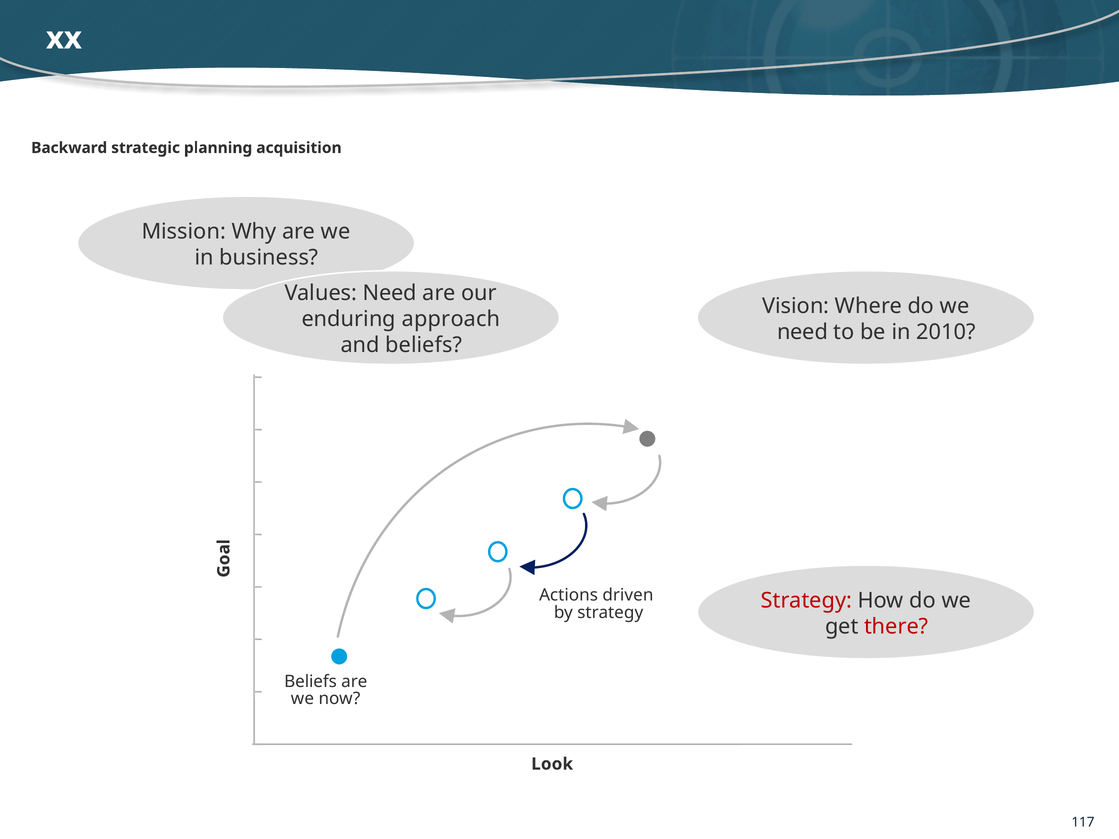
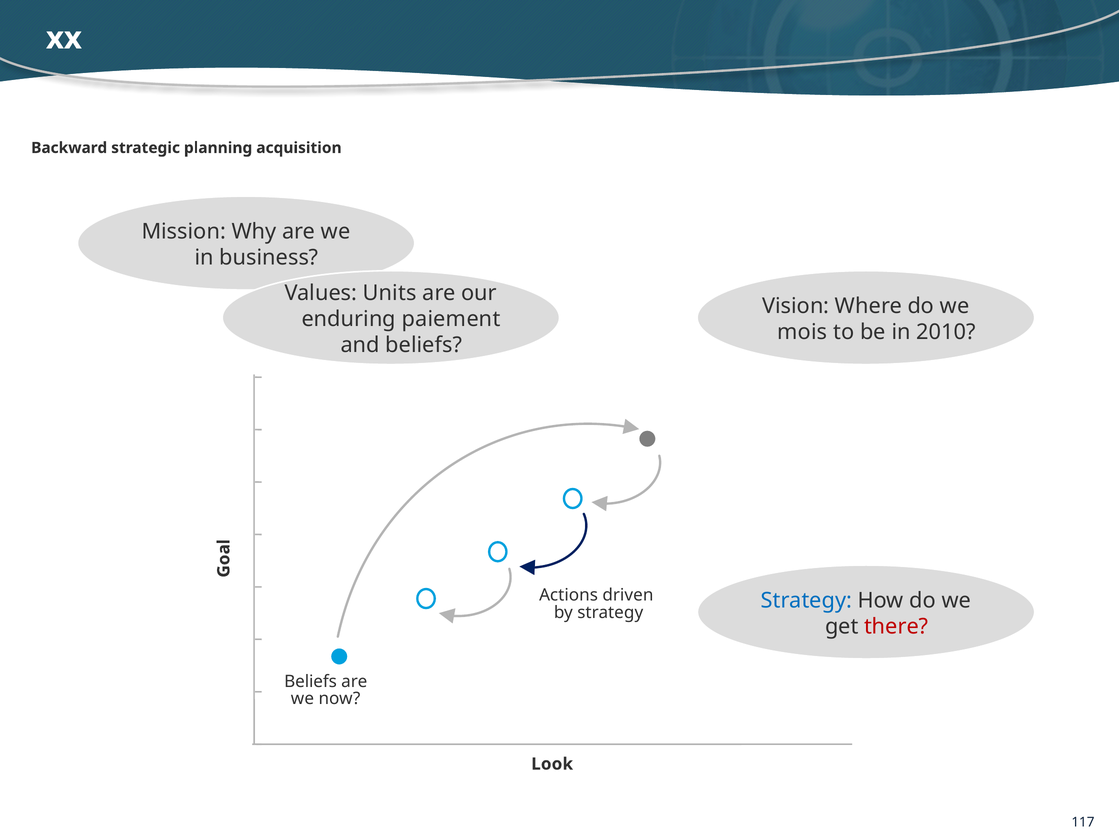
Values Need: Need -> Units
approach: approach -> paiement
need at (803, 332): need -> mois
Strategy at (806, 601) colour: red -> blue
